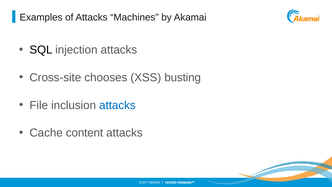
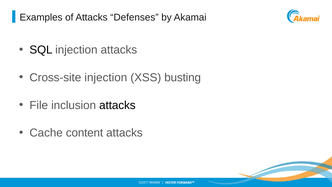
Machines: Machines -> Defenses
Cross-site chooses: chooses -> injection
attacks at (117, 105) colour: blue -> black
